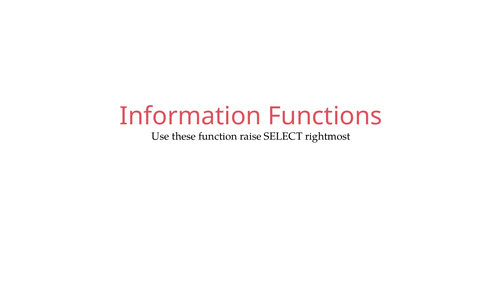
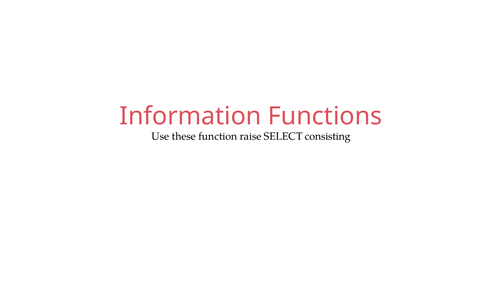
rightmost: rightmost -> consisting
